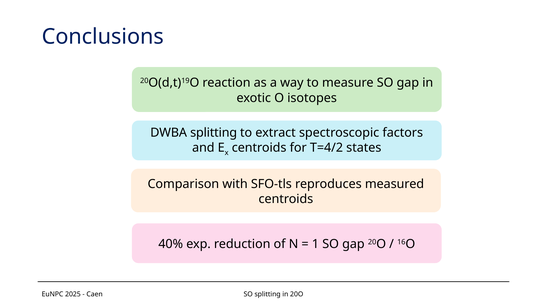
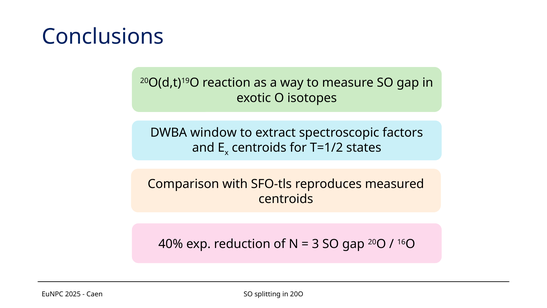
DWBA splitting: splitting -> window
T=4/2: T=4/2 -> T=1/2
1: 1 -> 3
